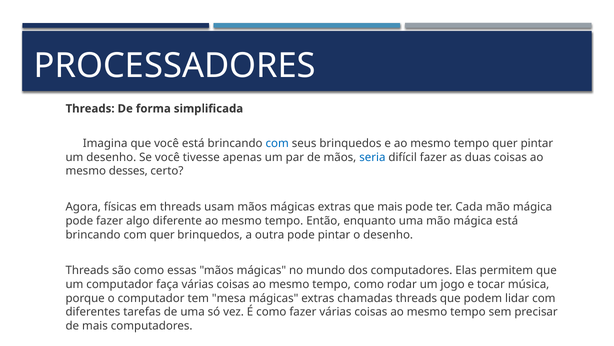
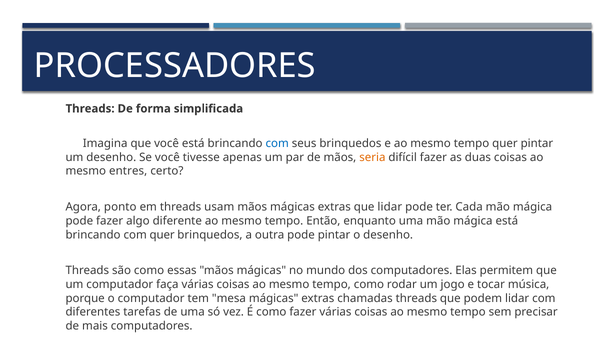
seria colour: blue -> orange
desses: desses -> entres
físicas: físicas -> ponto
que mais: mais -> lidar
